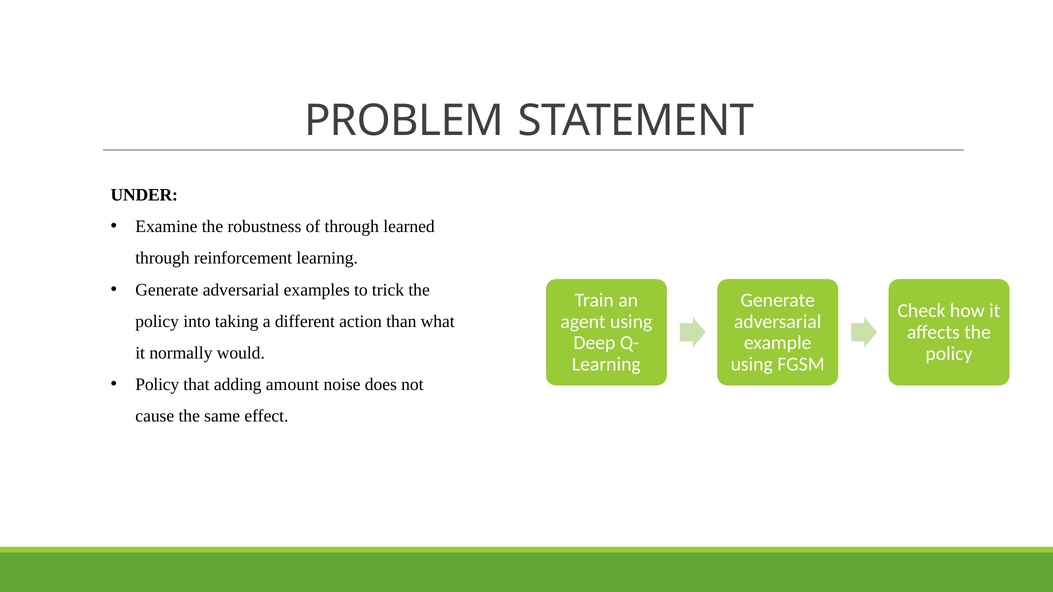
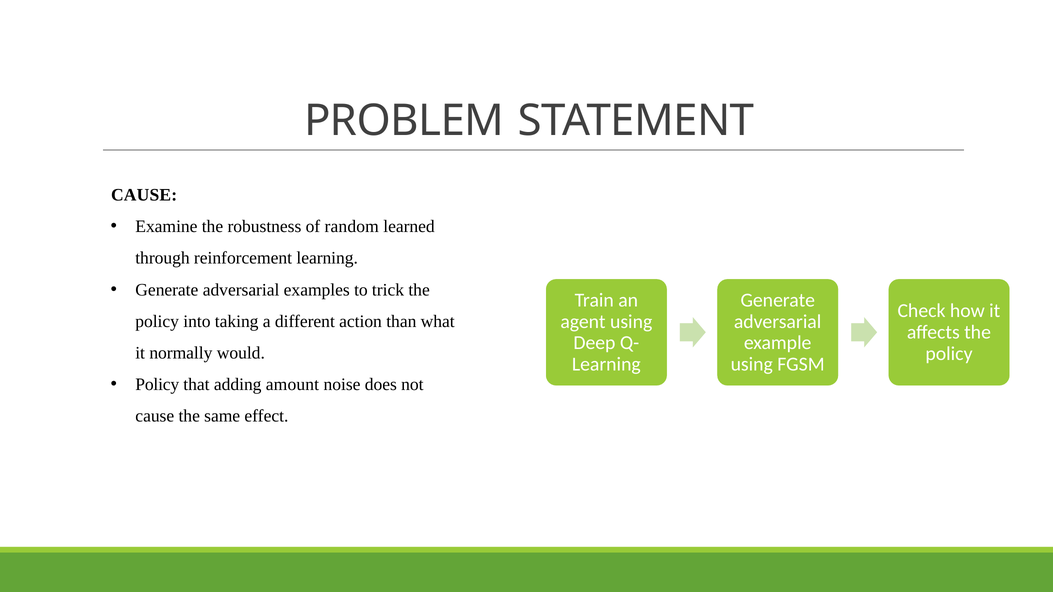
UNDER at (144, 195): UNDER -> CAUSE
of through: through -> random
